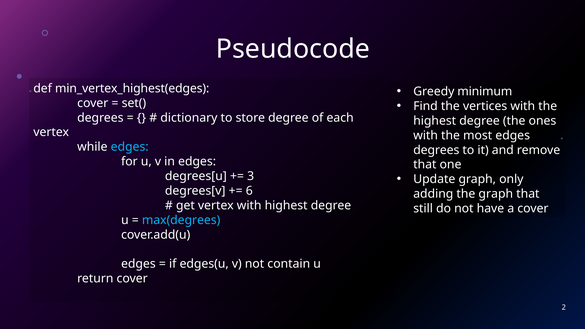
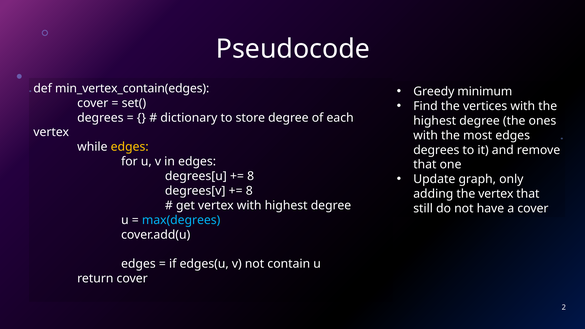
min_vertex_highest(edges: min_vertex_highest(edges -> min_vertex_contain(edges
edges at (130, 147) colour: light blue -> yellow
3 at (251, 176): 3 -> 8
6 at (249, 191): 6 -> 8
the graph: graph -> vertex
